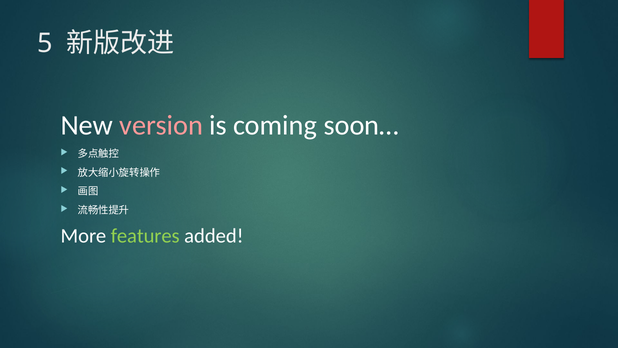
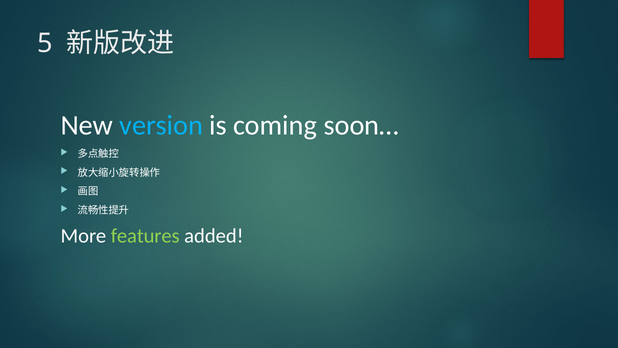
version colour: pink -> light blue
